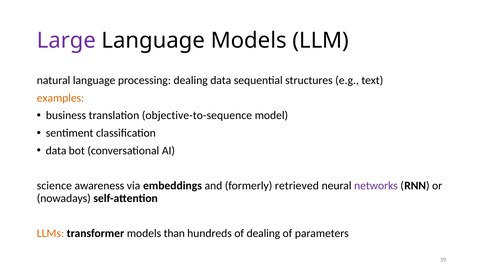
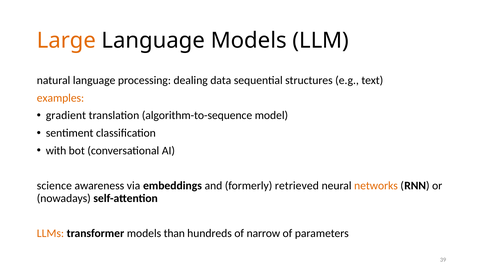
Large colour: purple -> orange
business: business -> gradient
objective-to-sequence: objective-to-sequence -> algorithm-to-sequence
data at (56, 150): data -> with
networks colour: purple -> orange
of dealing: dealing -> narrow
